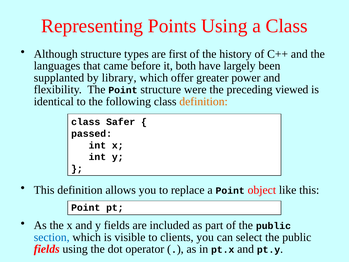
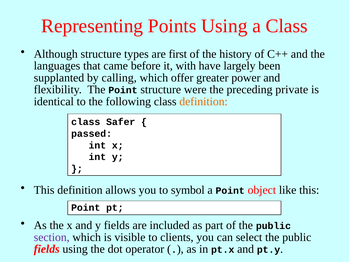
both: both -> with
library: library -> calling
viewed: viewed -> private
replace: replace -> symbol
section colour: blue -> purple
